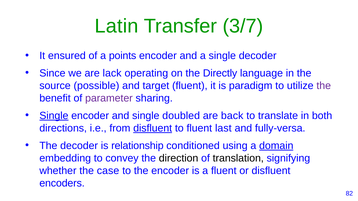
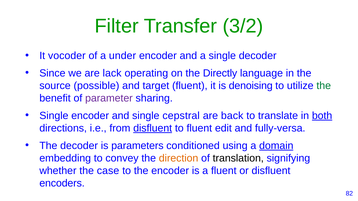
Latin: Latin -> Filter
3/7: 3/7 -> 3/2
ensured: ensured -> vocoder
points: points -> under
paradigm: paradigm -> denoising
the at (324, 86) colour: purple -> green
Single at (54, 116) underline: present -> none
doubled: doubled -> cepstral
both underline: none -> present
last: last -> edit
relationship: relationship -> parameters
direction colour: black -> orange
